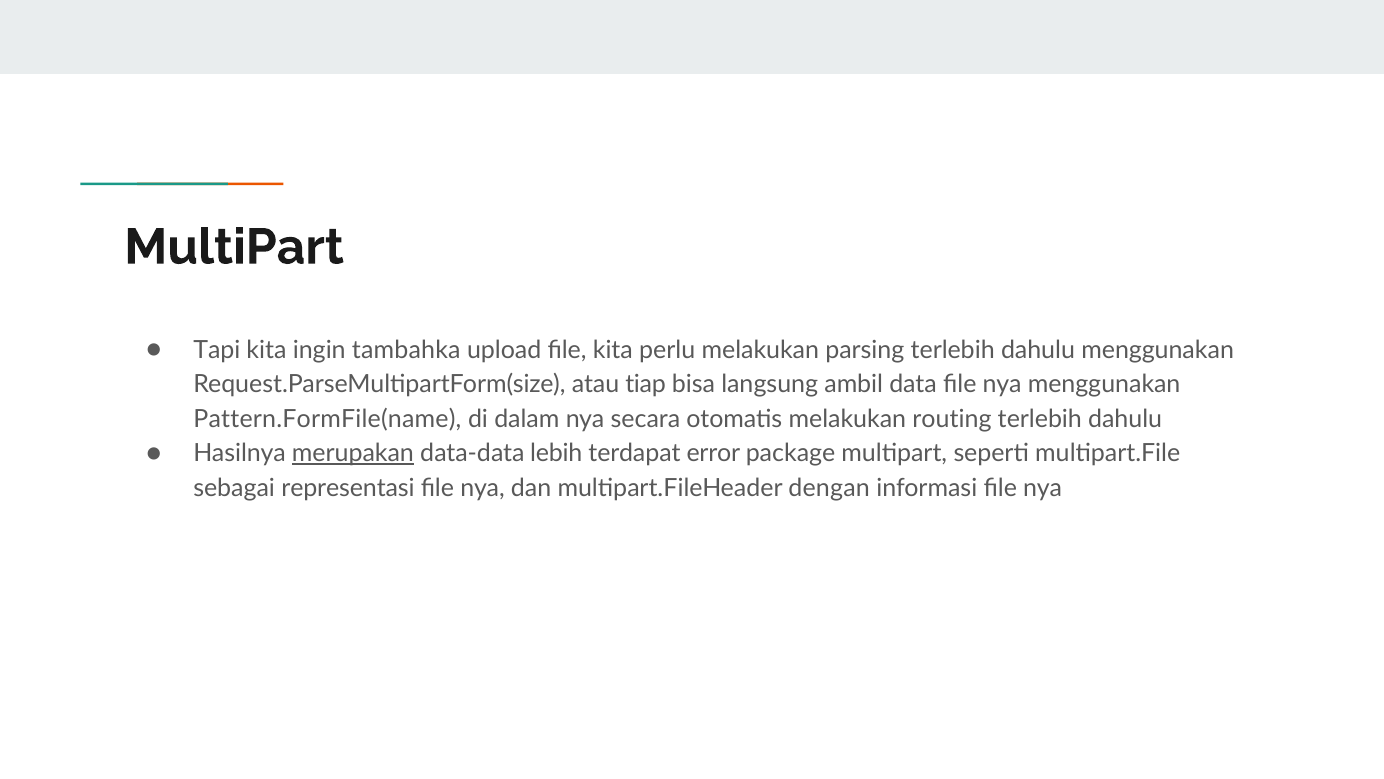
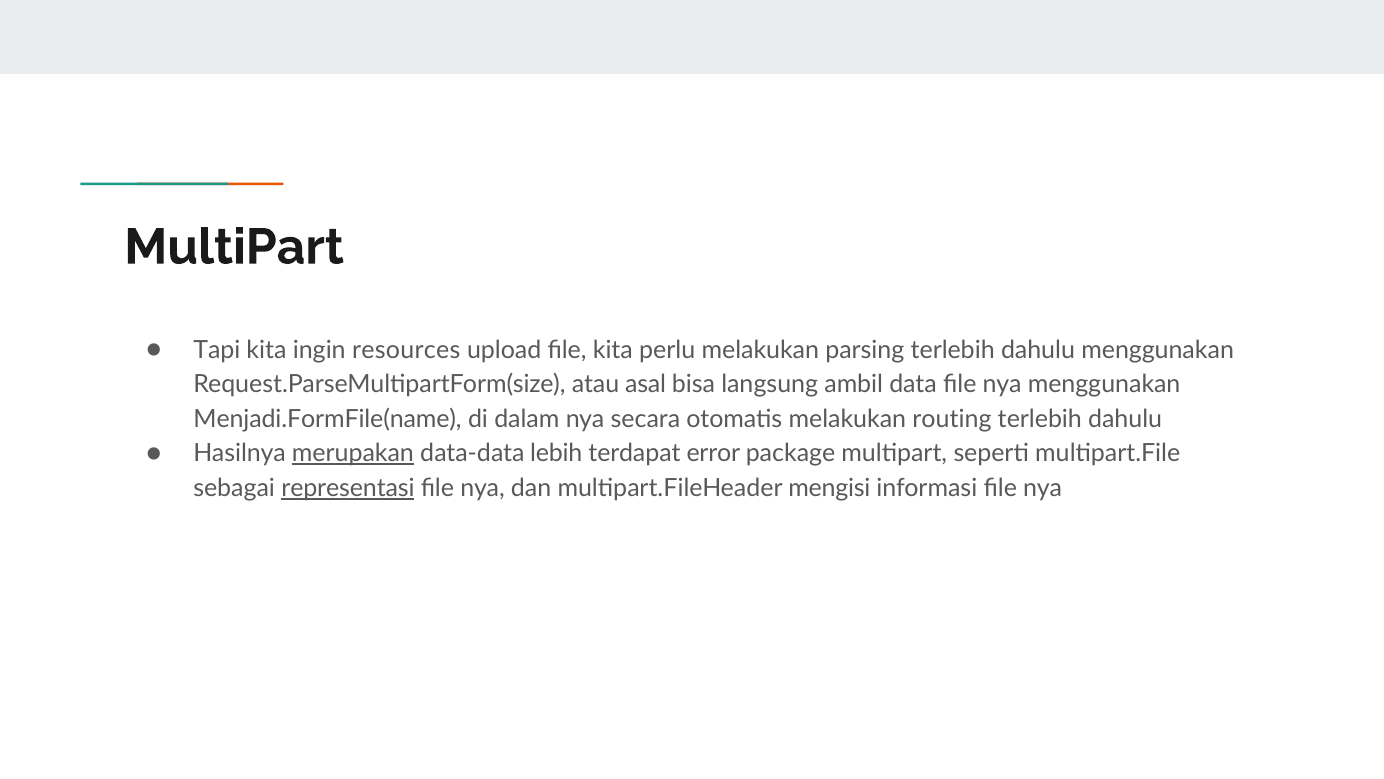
tambahka: tambahka -> resources
tiap: tiap -> asal
Pattern.FormFile(name: Pattern.FormFile(name -> Menjadi.FormFile(name
representasi underline: none -> present
dengan: dengan -> mengisi
